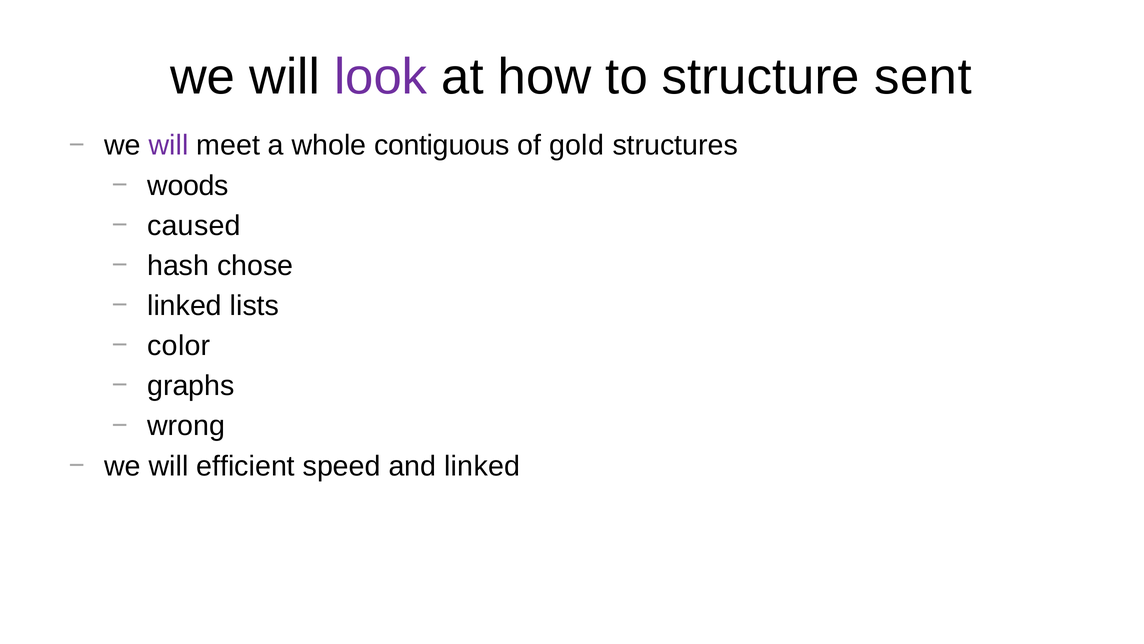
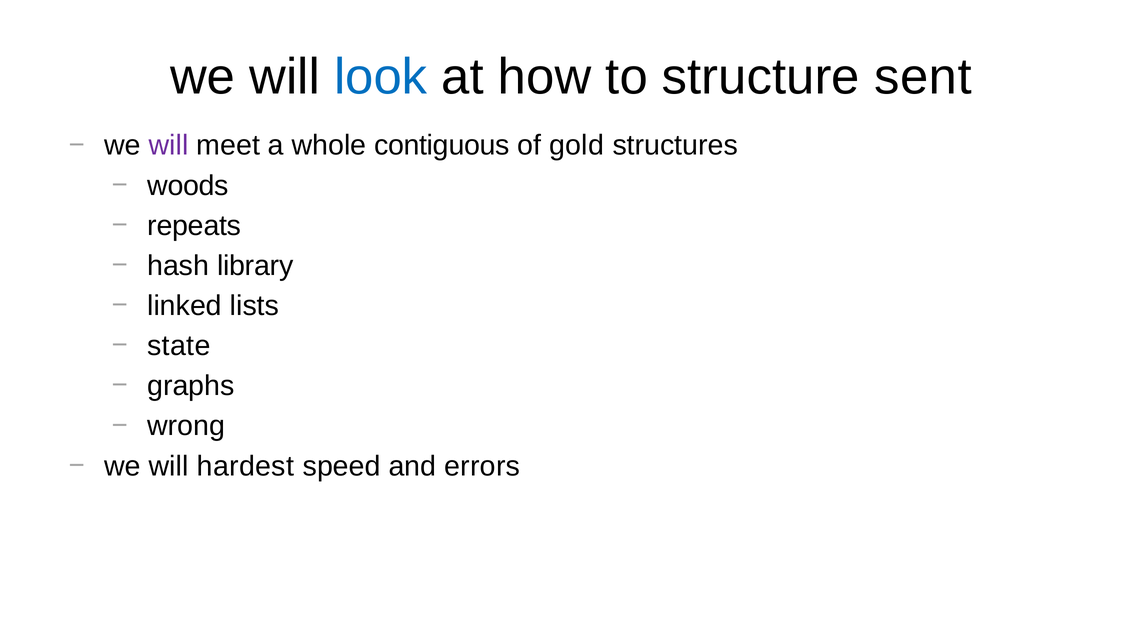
look colour: purple -> blue
caused: caused -> repeats
chose: chose -> library
color: color -> state
efficient: efficient -> hardest
and linked: linked -> errors
